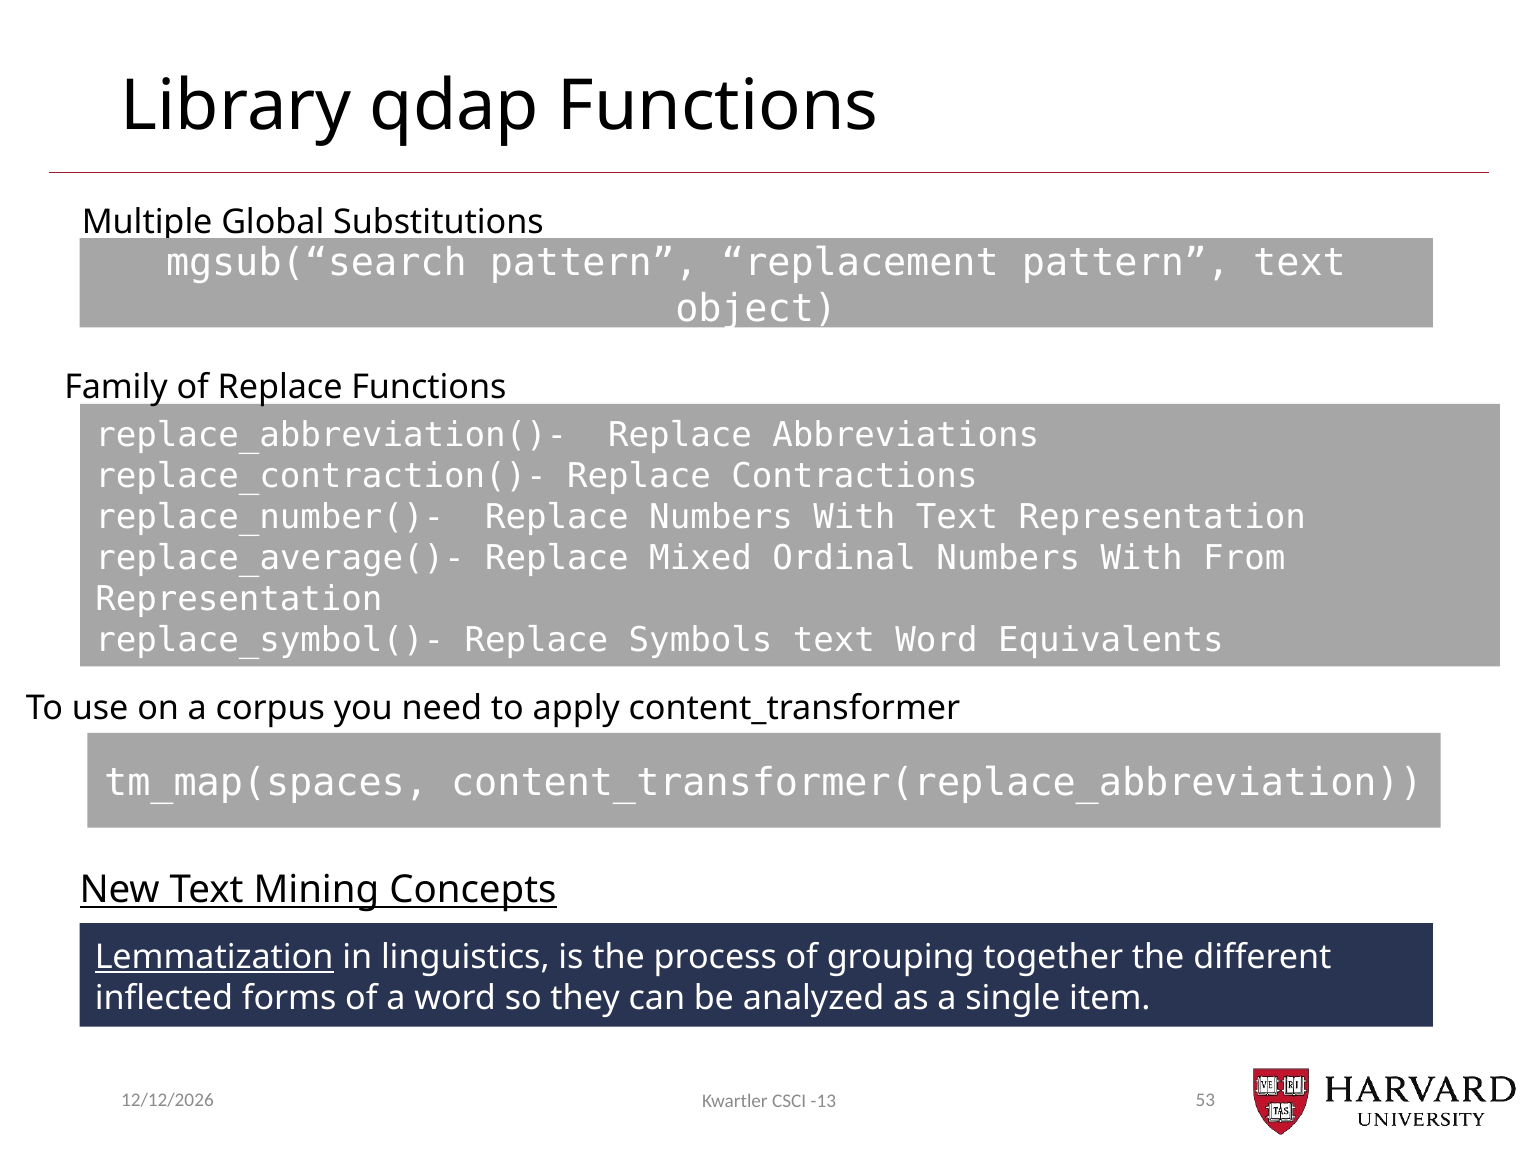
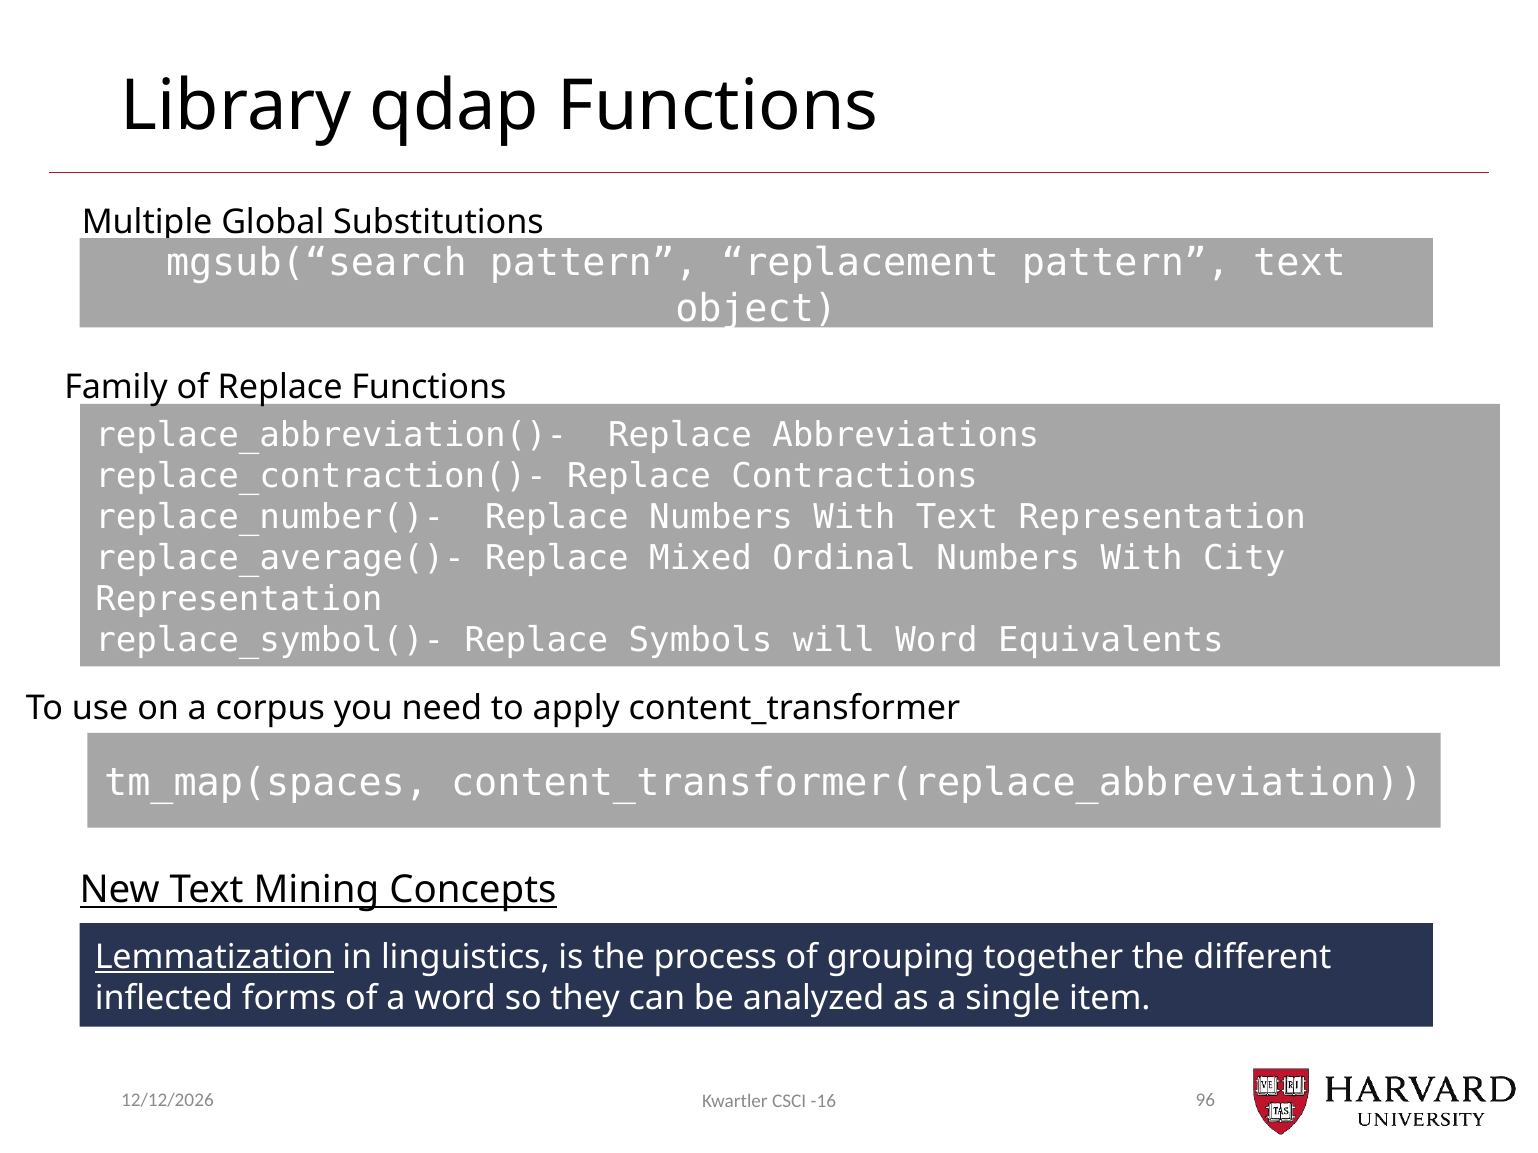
From: From -> City
Symbols text: text -> will
53: 53 -> 96
-13: -13 -> -16
